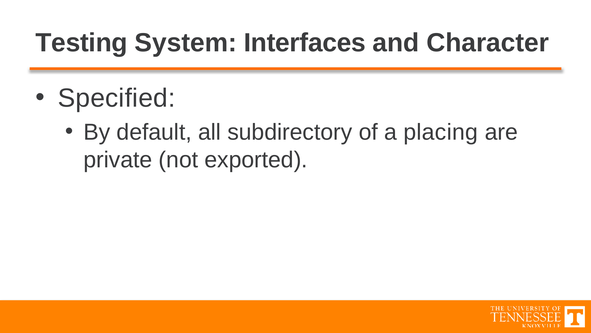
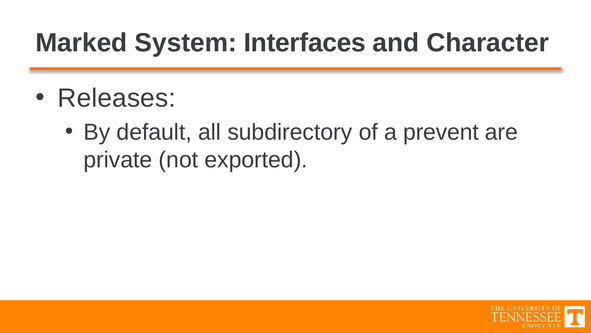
Testing: Testing -> Marked
Specified: Specified -> Releases
placing: placing -> prevent
